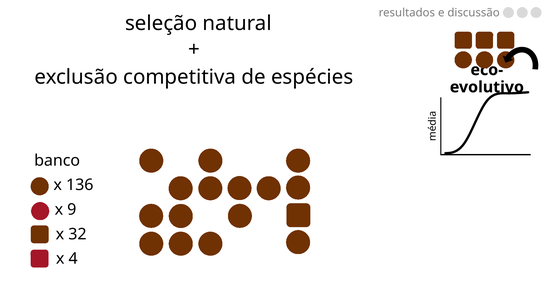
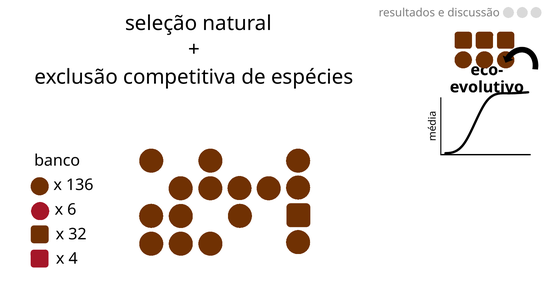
9: 9 -> 6
